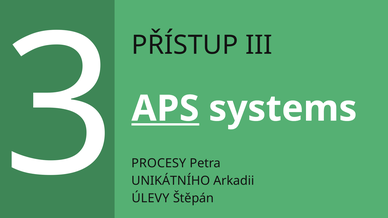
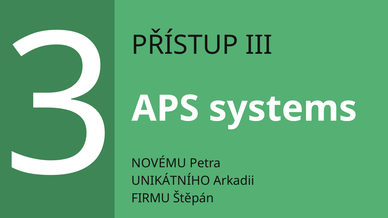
APS underline: present -> none
PROCESY: PROCESY -> NOVÉMU
ÚLEVY: ÚLEVY -> FIRMU
